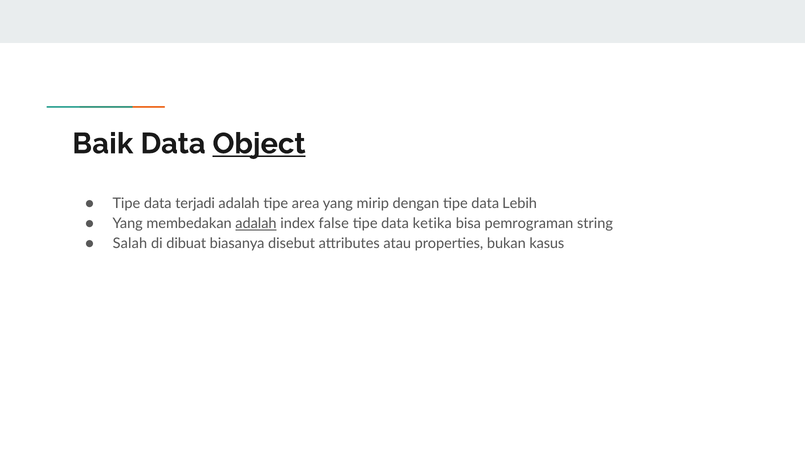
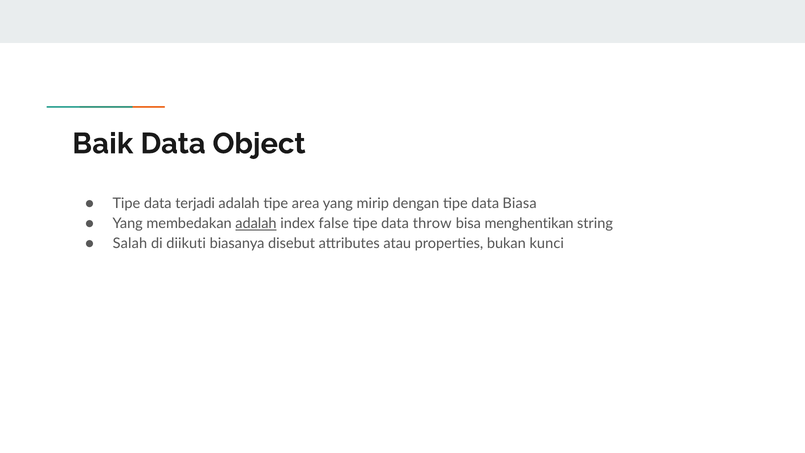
Object underline: present -> none
Lebih: Lebih -> Biasa
ketika: ketika -> throw
pemrograman: pemrograman -> menghentikan
dibuat: dibuat -> diikuti
kasus: kasus -> kunci
